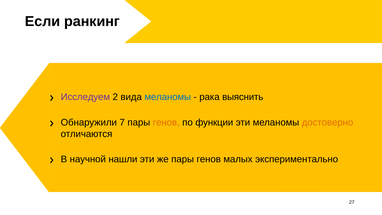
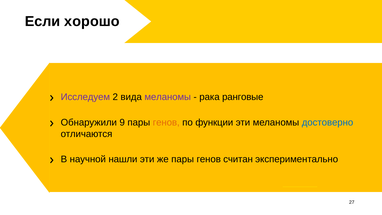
ранкинг: ранкинг -> хорошо
меланомы at (168, 97) colour: blue -> purple
выяснить: выяснить -> ранговые
7: 7 -> 9
достоверно colour: orange -> blue
малых: малых -> считан
